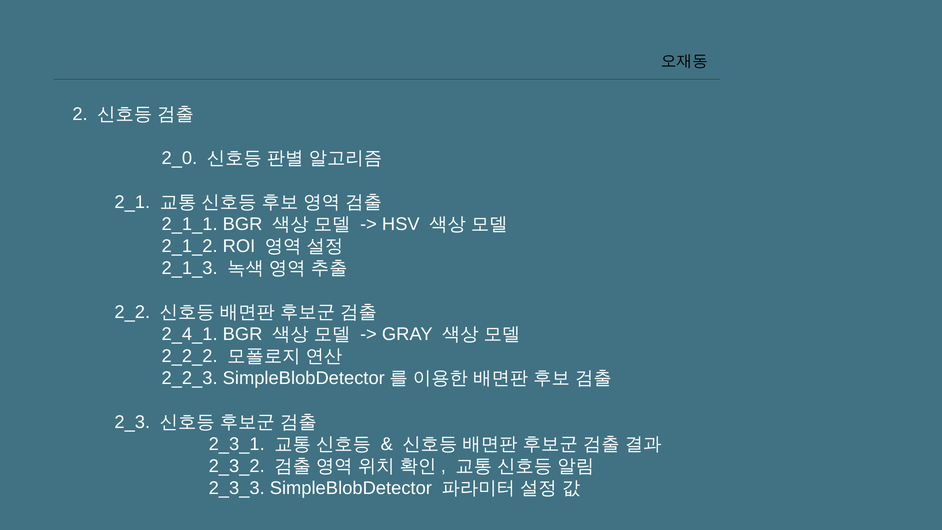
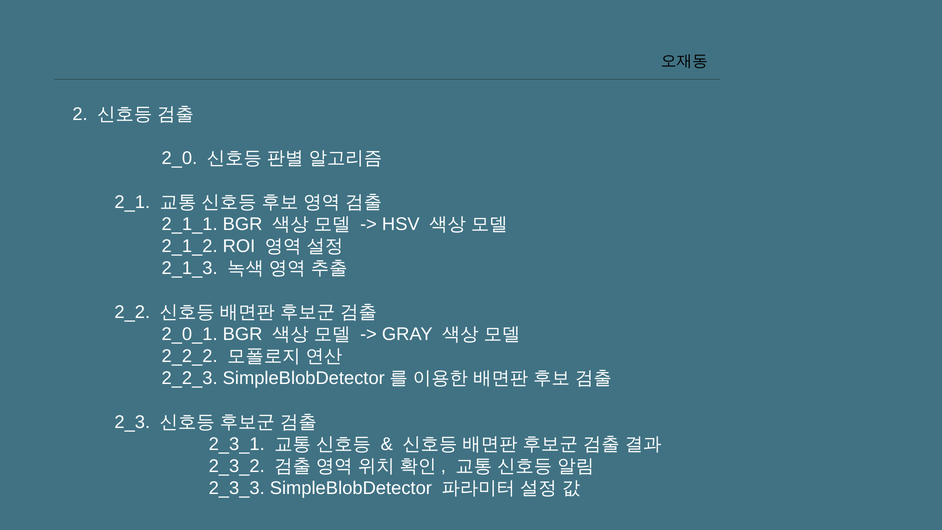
2_4_1: 2_4_1 -> 2_0_1
